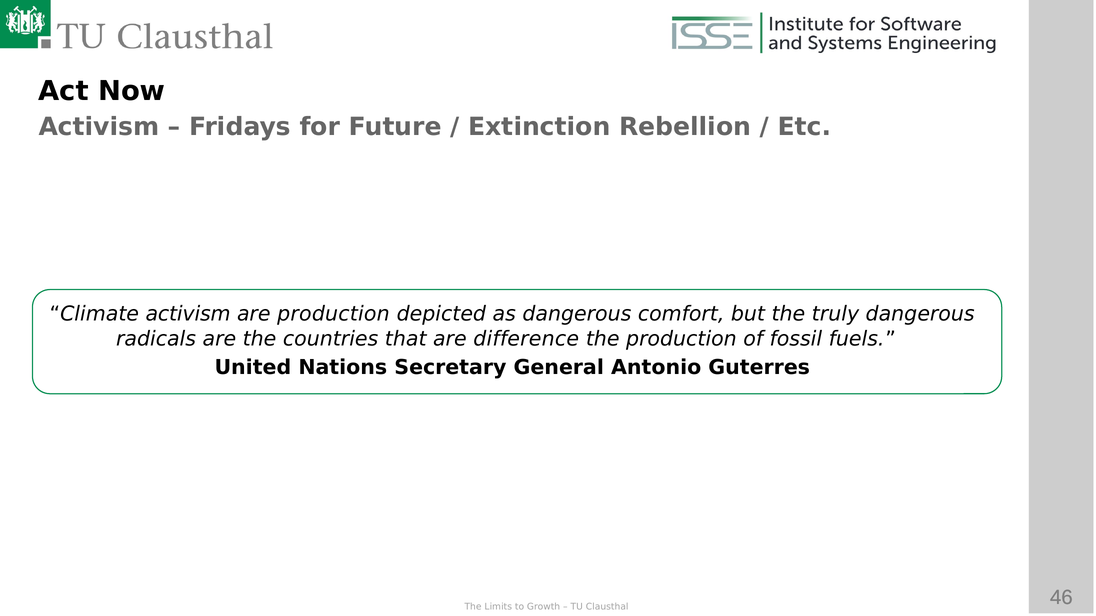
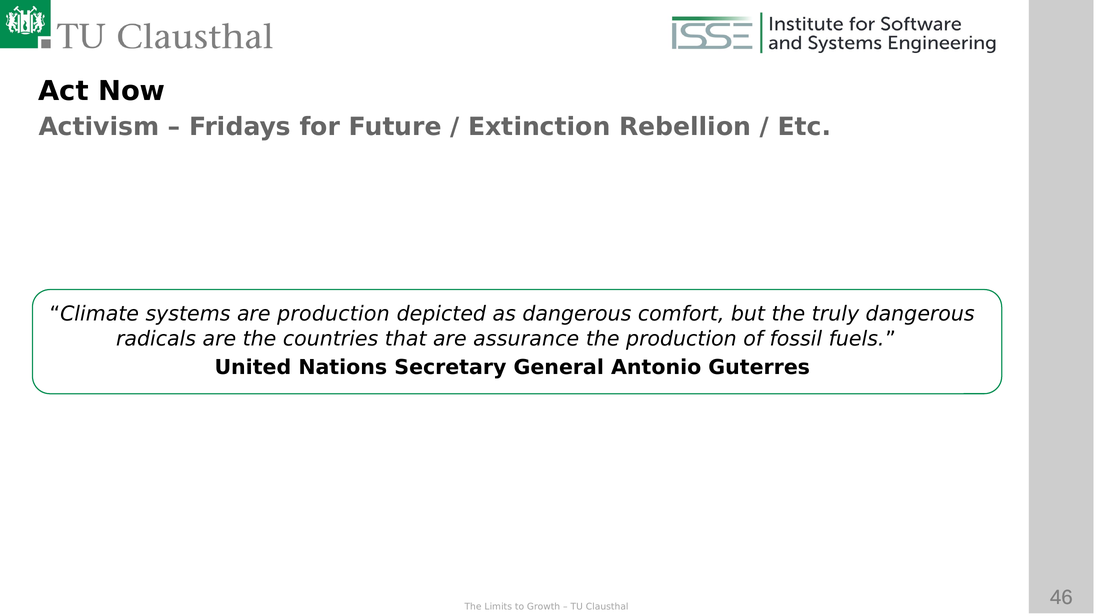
Climate activism: activism -> systems
difference: difference -> assurance
